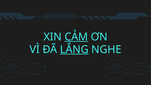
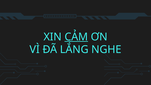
LẮNG underline: present -> none
